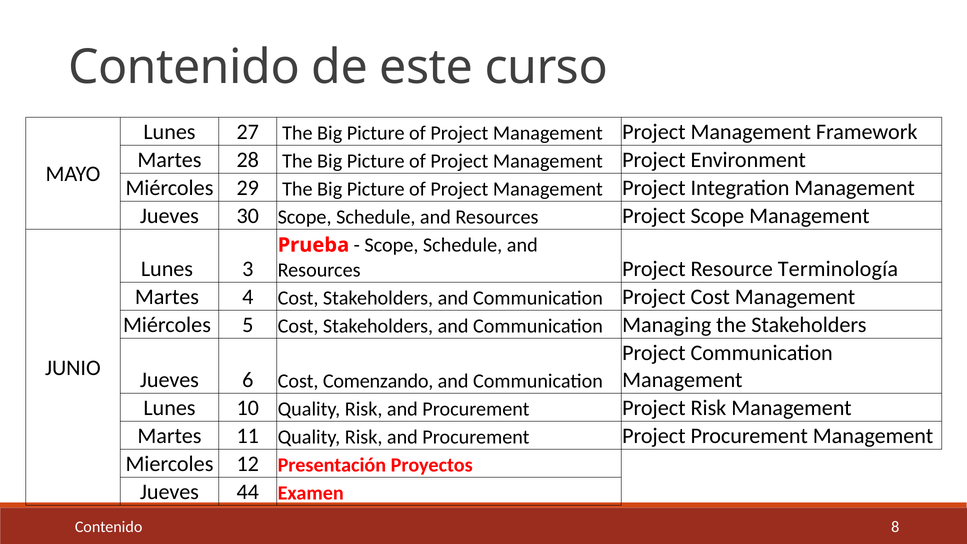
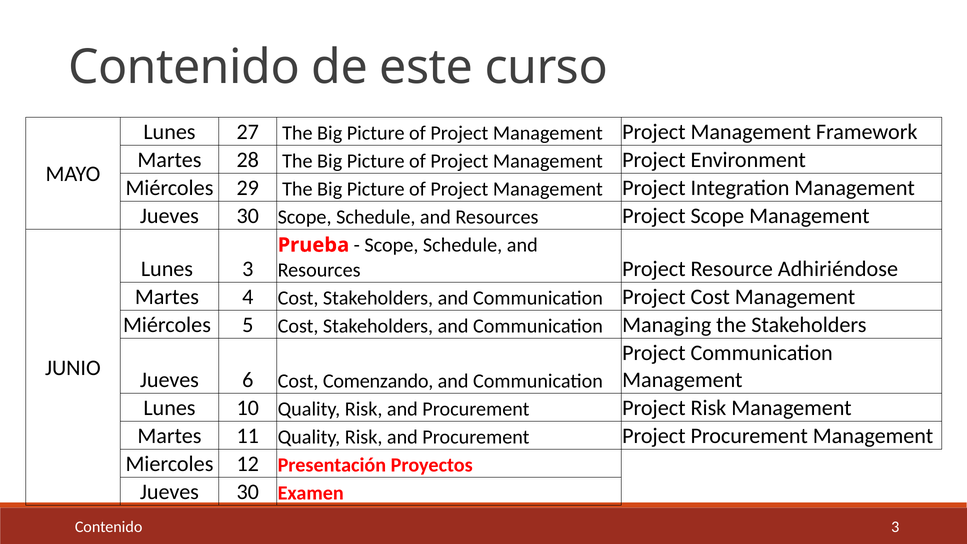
Terminología: Terminología -> Adhiriéndose
44 at (248, 492): 44 -> 30
Contenido 8: 8 -> 3
